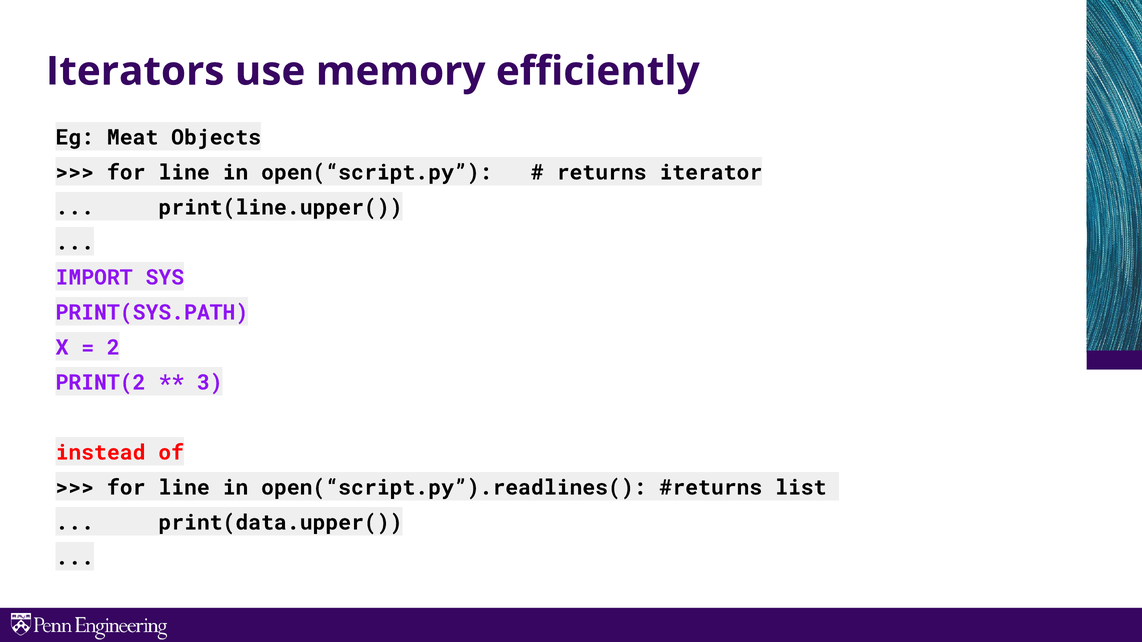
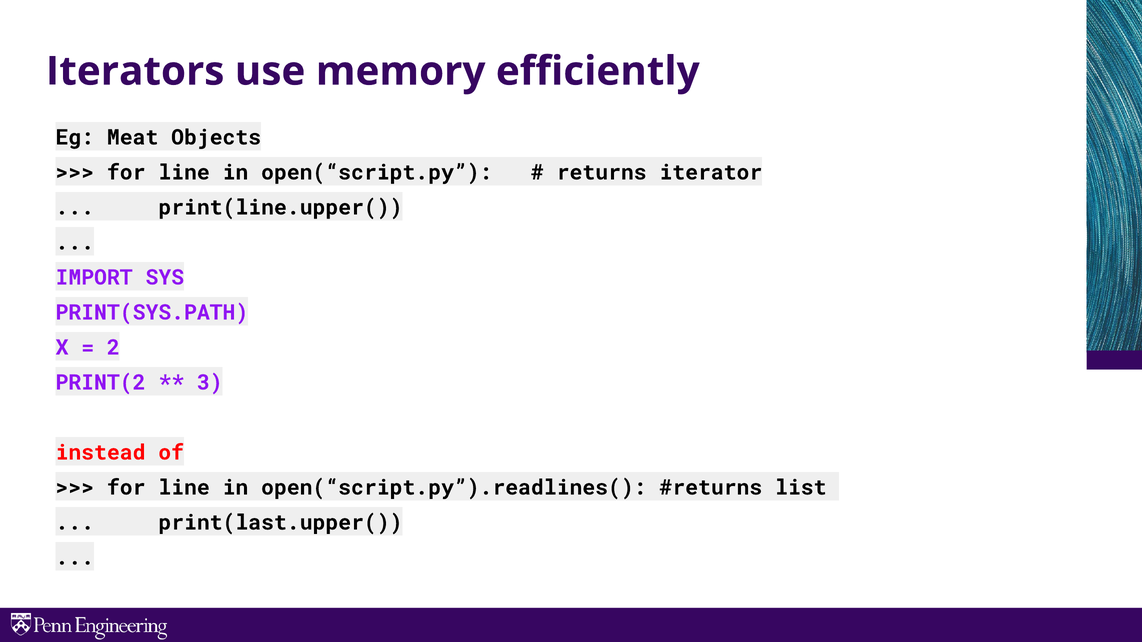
print(data.upper(: print(data.upper( -> print(last.upper(
